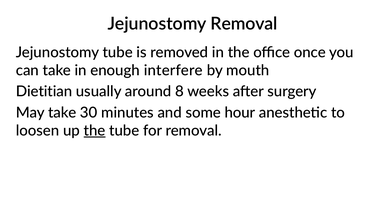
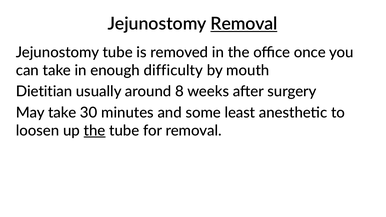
Removal at (244, 24) underline: none -> present
interfere: interfere -> difficulty
hour: hour -> least
